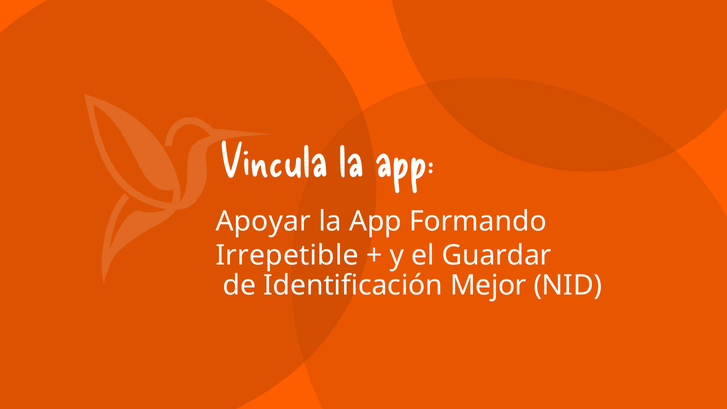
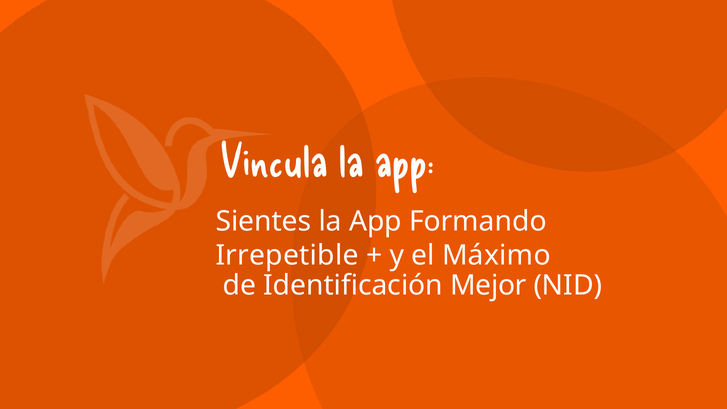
Apoyar: Apoyar -> Sientes
Guardar: Guardar -> Máximo
